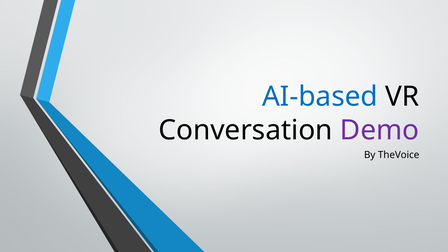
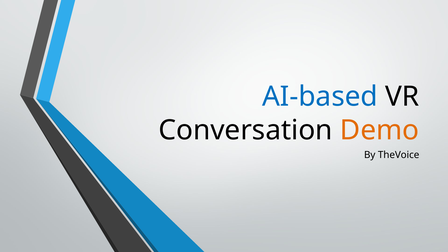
Demo colour: purple -> orange
